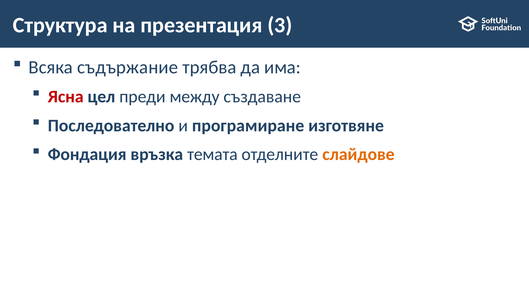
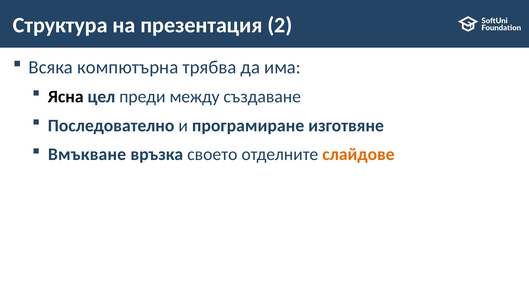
3: 3 -> 2
съдържание: съдържание -> компютърна
Ясна colour: red -> black
Фондация: Фондация -> Вмъкване
темата: темата -> своето
